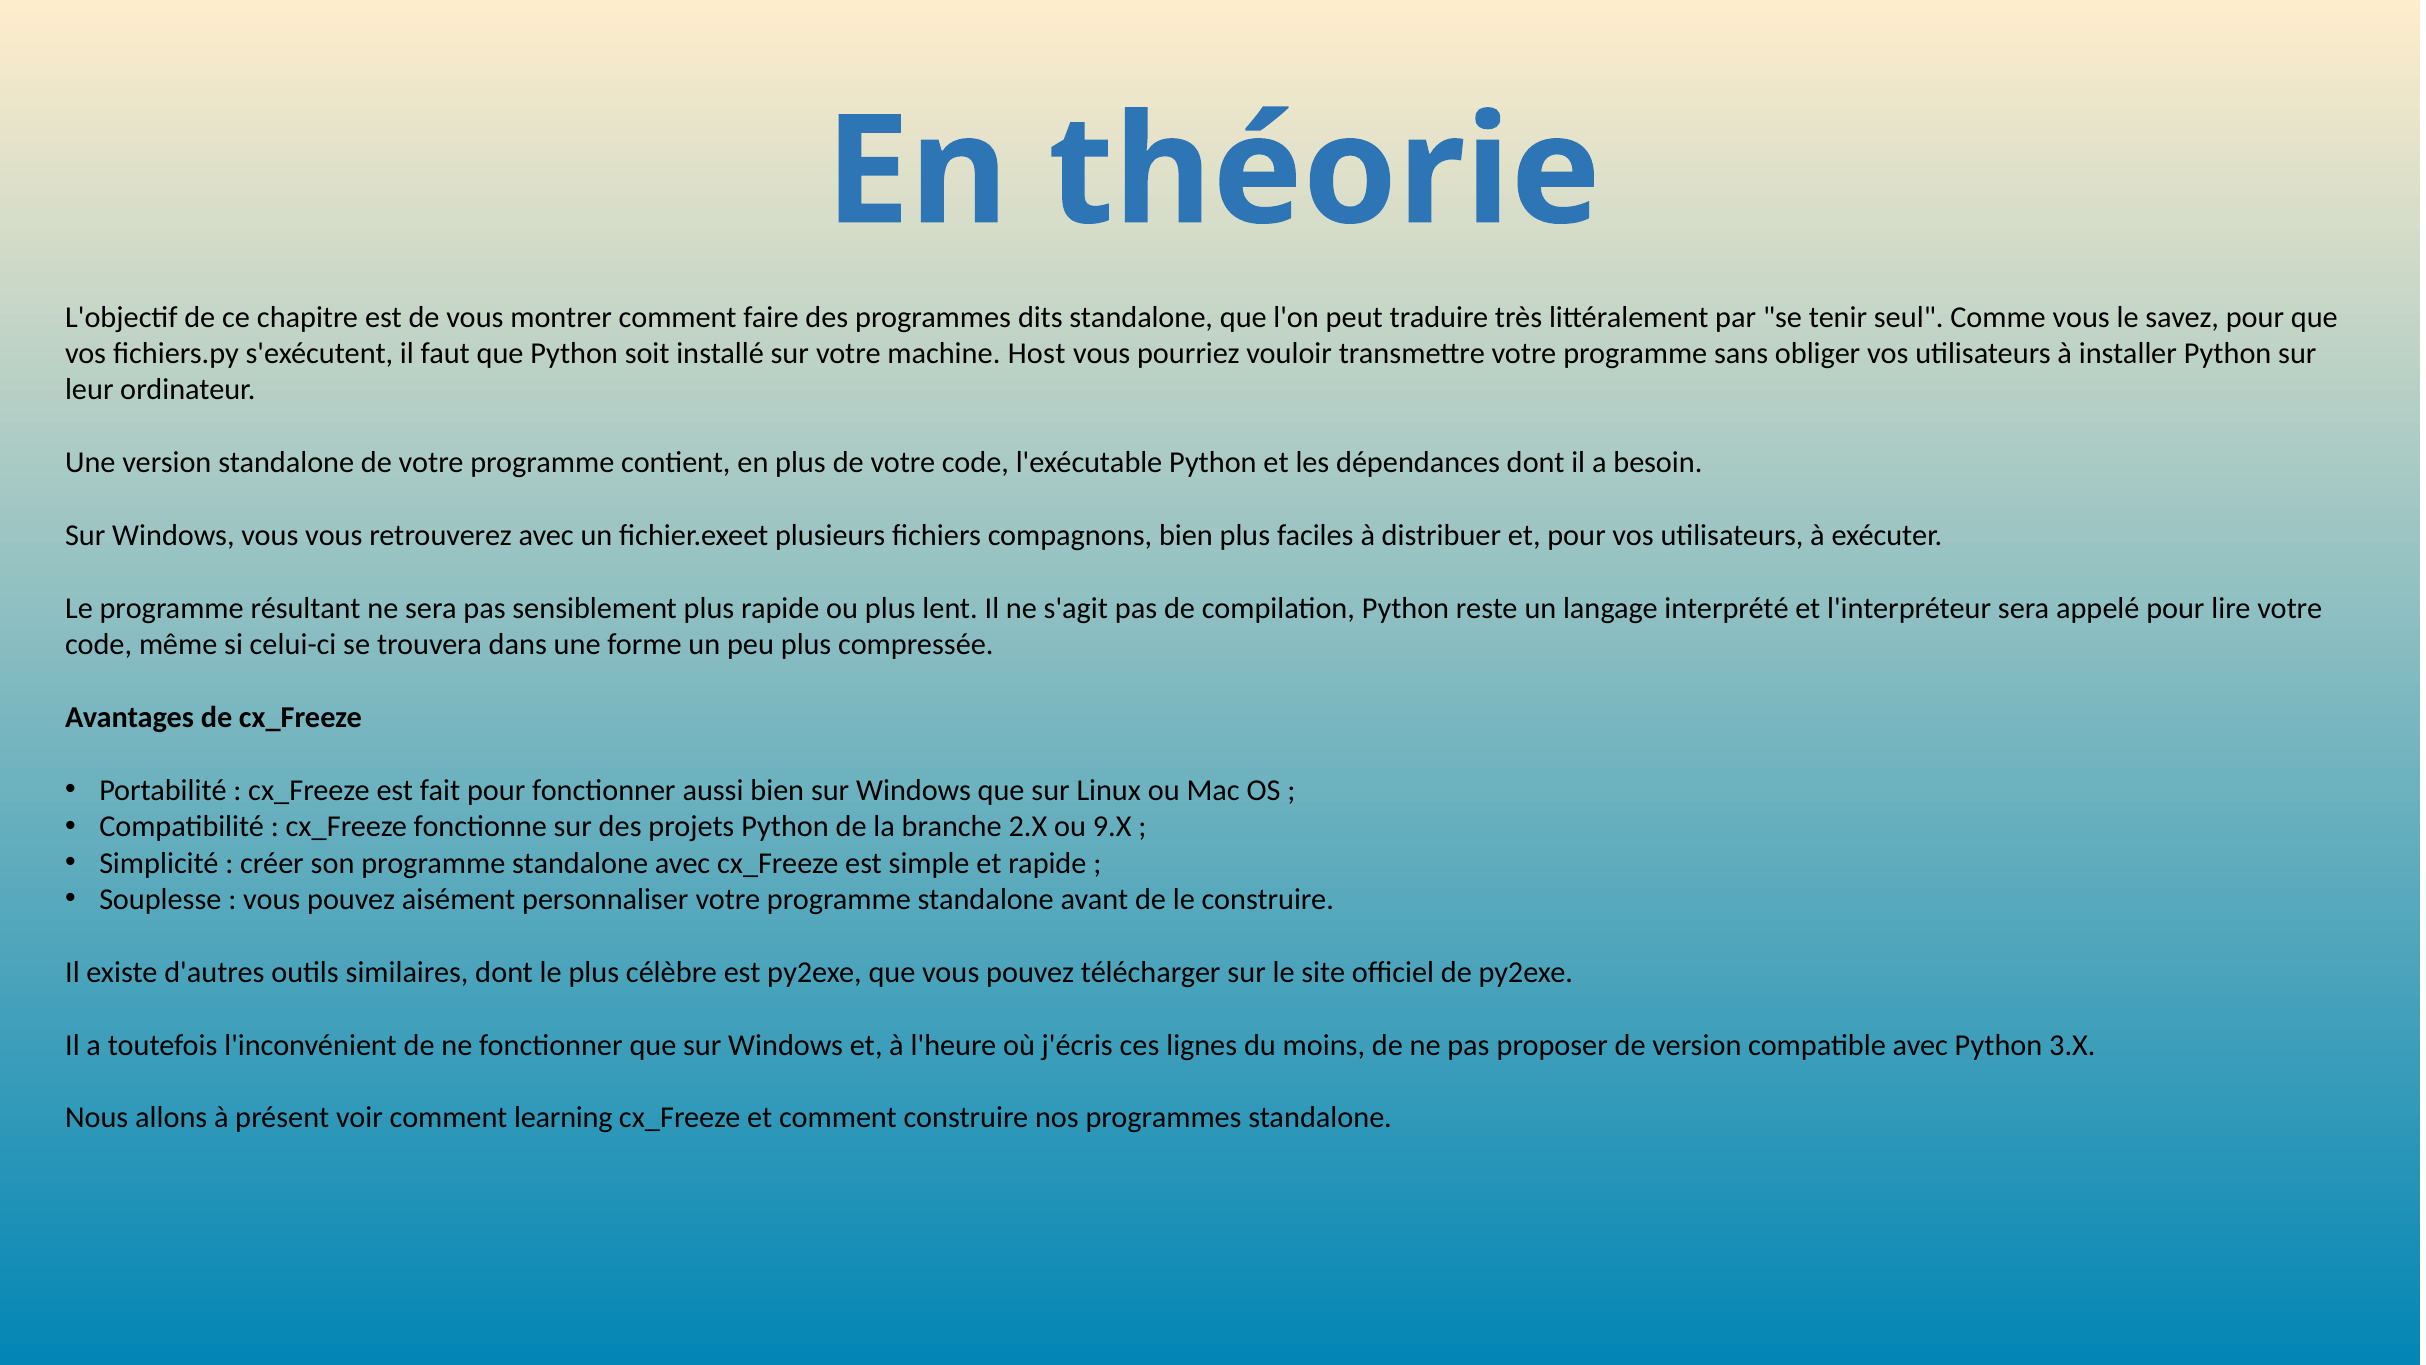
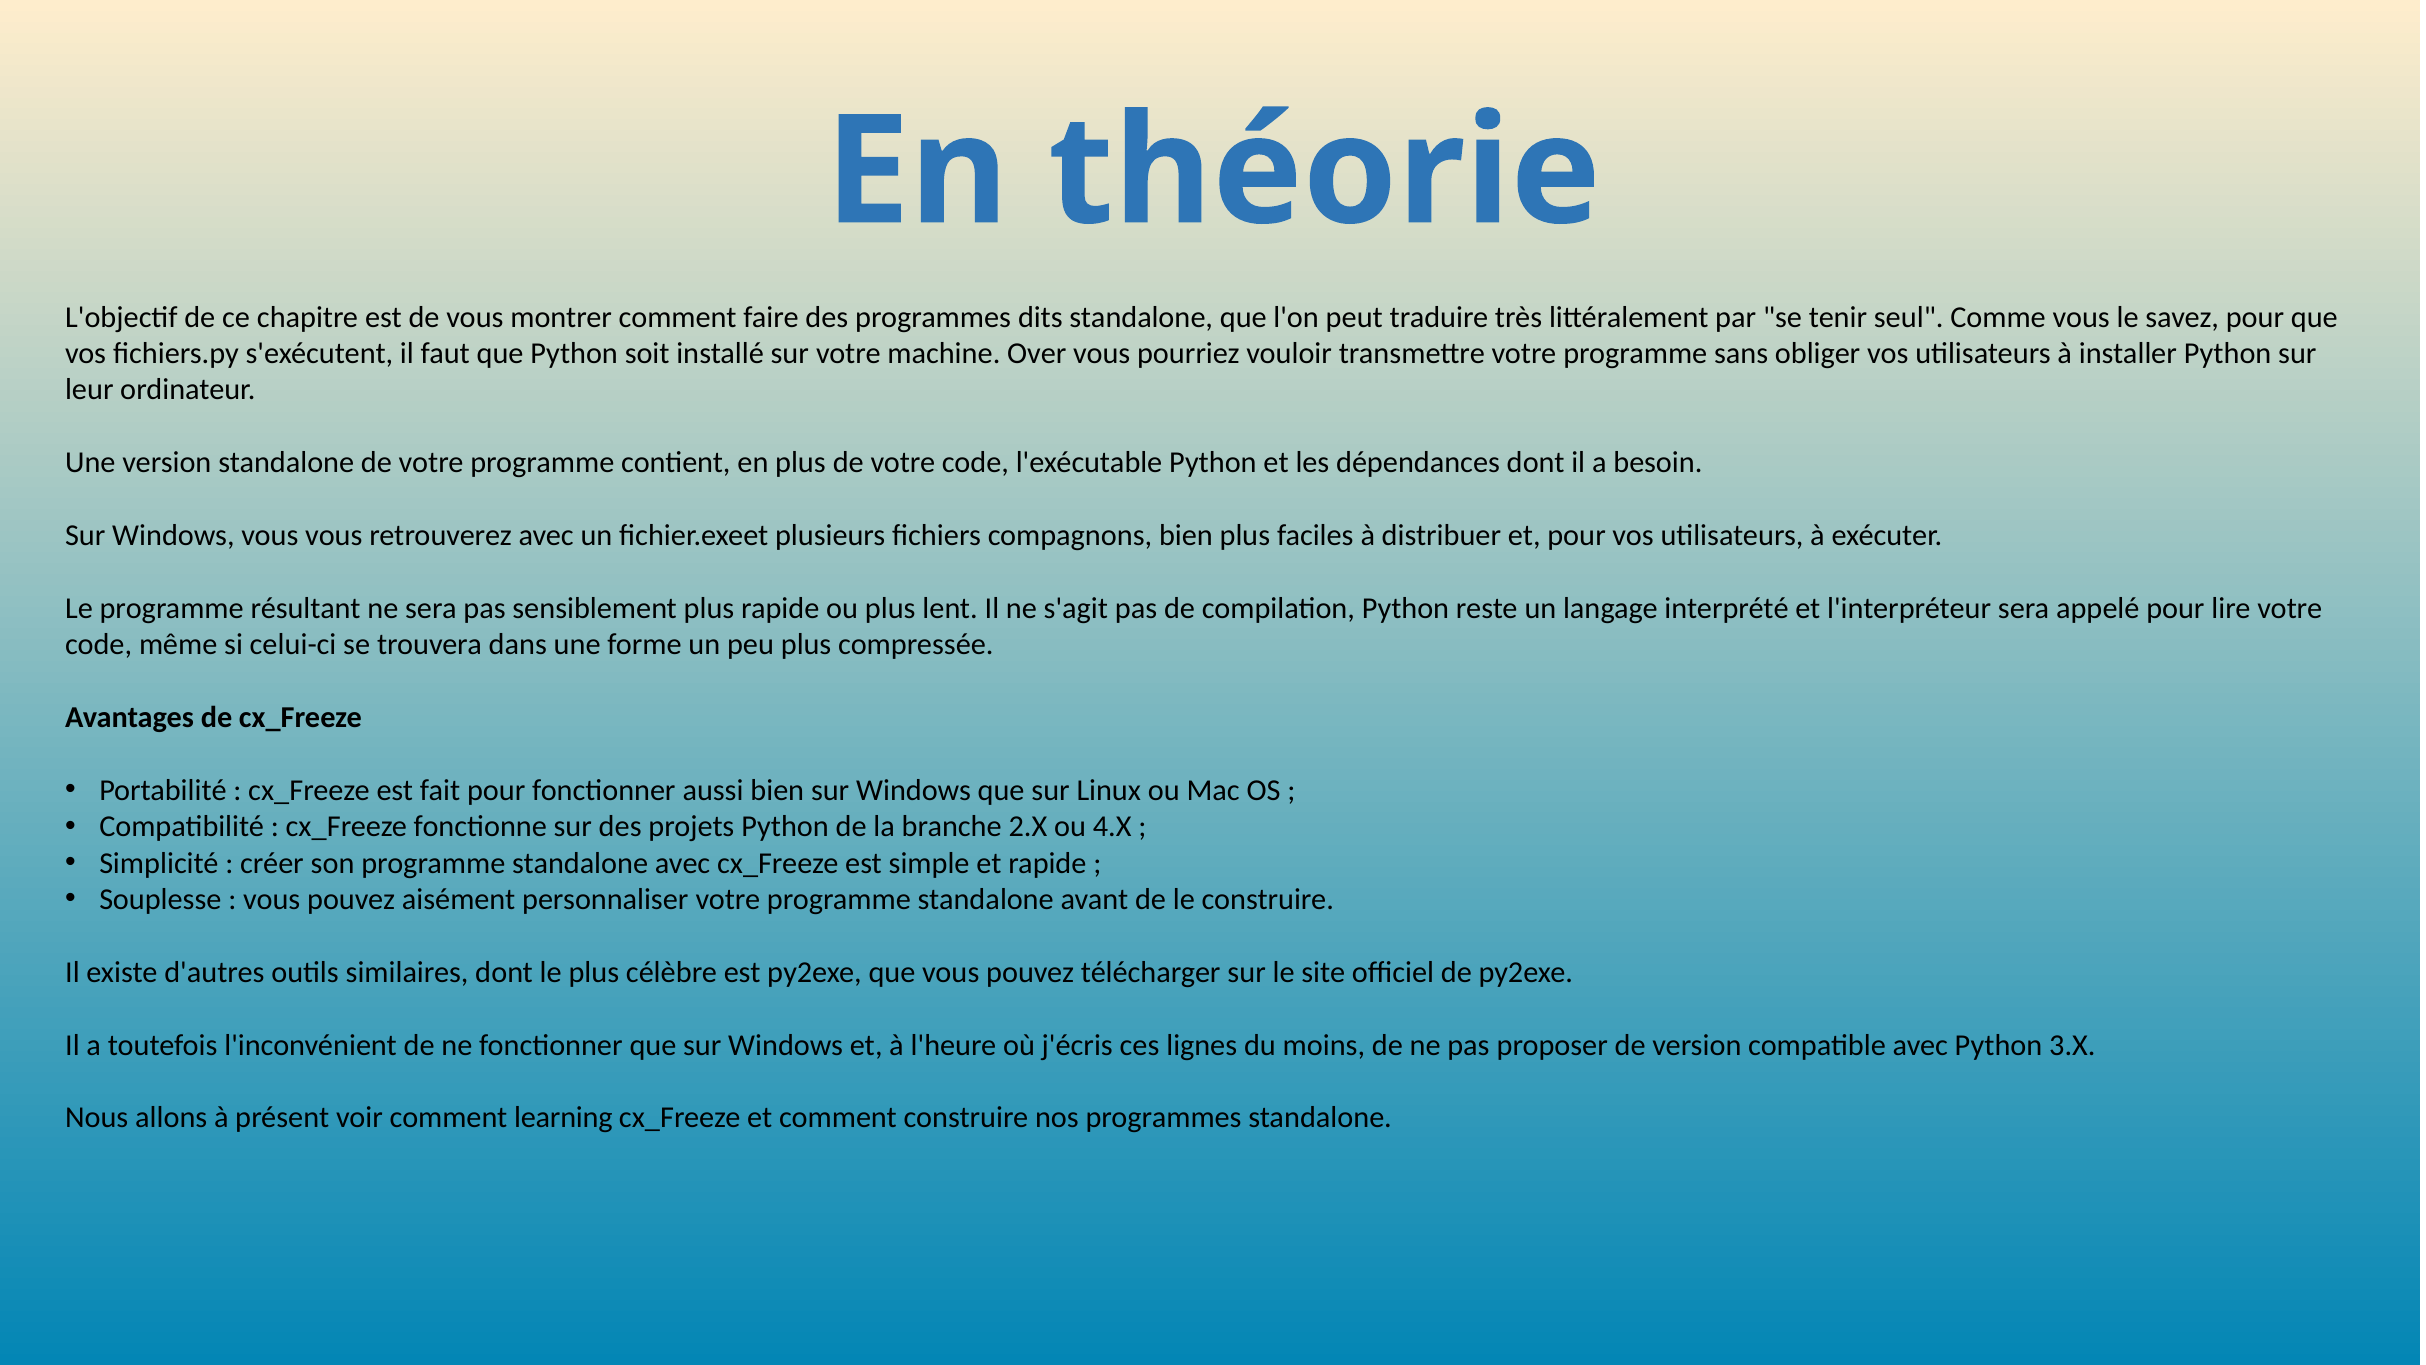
Host: Host -> Over
9.X: 9.X -> 4.X
